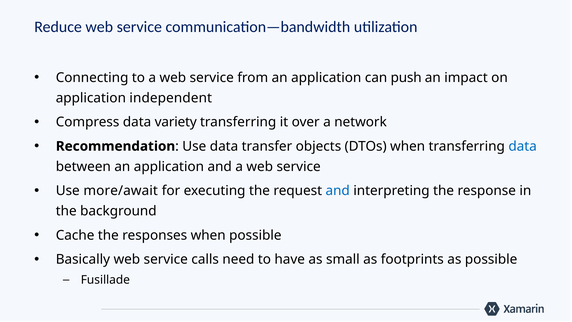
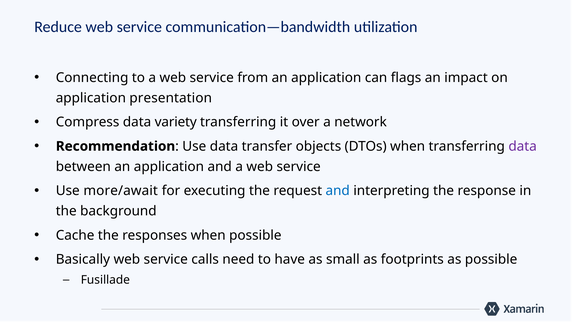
push: push -> flags
independent: independent -> presentation
data at (523, 146) colour: blue -> purple
